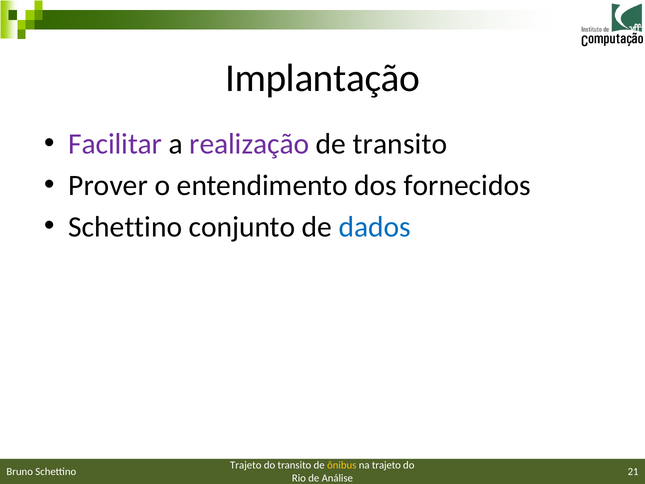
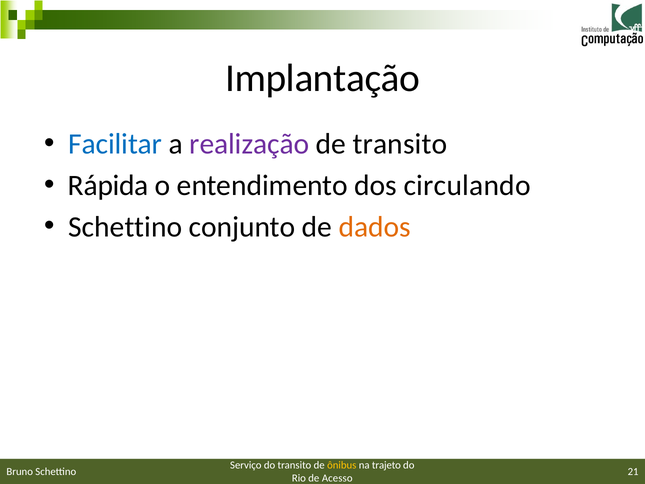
Facilitar colour: purple -> blue
Prover: Prover -> Rápida
fornecidos: fornecidos -> circulando
dados colour: blue -> orange
Trajeto at (246, 465): Trajeto -> Serviço
Análise: Análise -> Acesso
